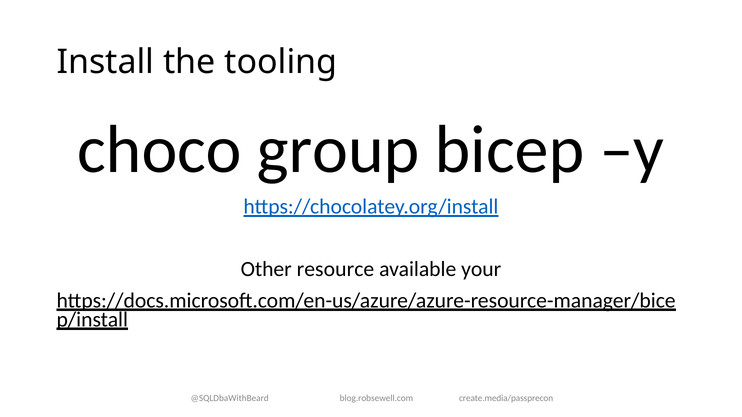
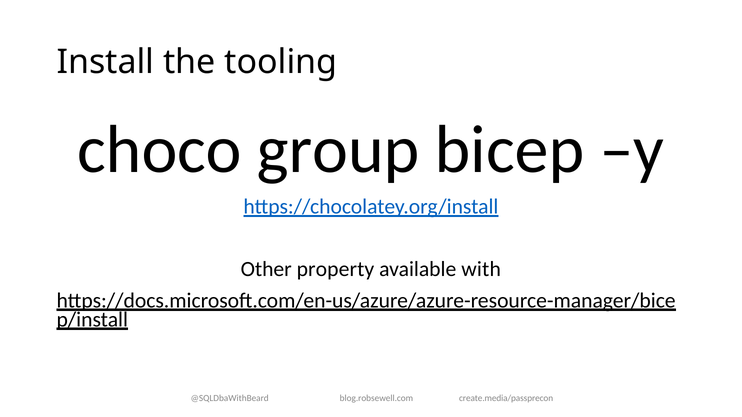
resource: resource -> property
your: your -> with
